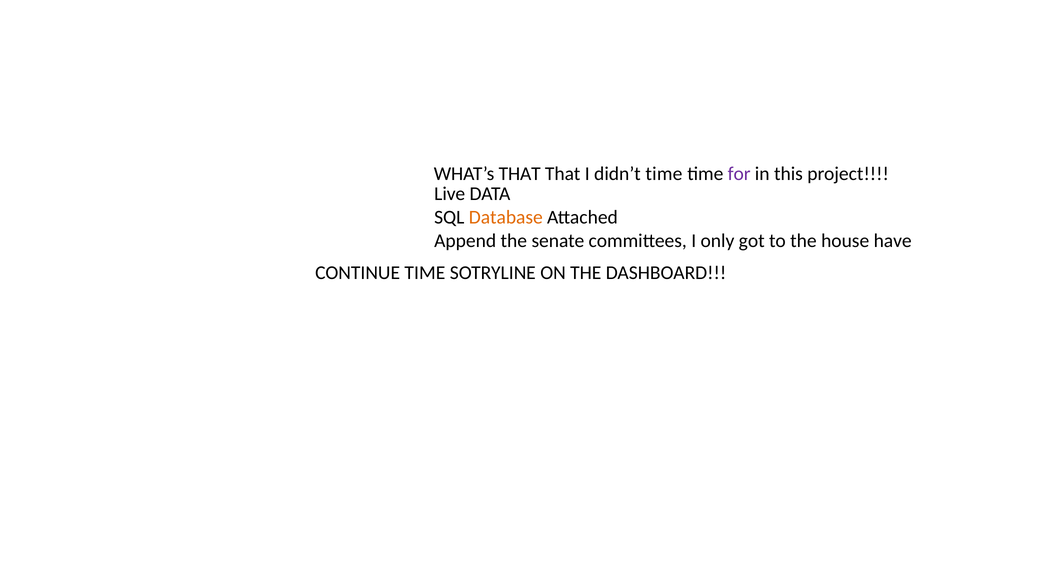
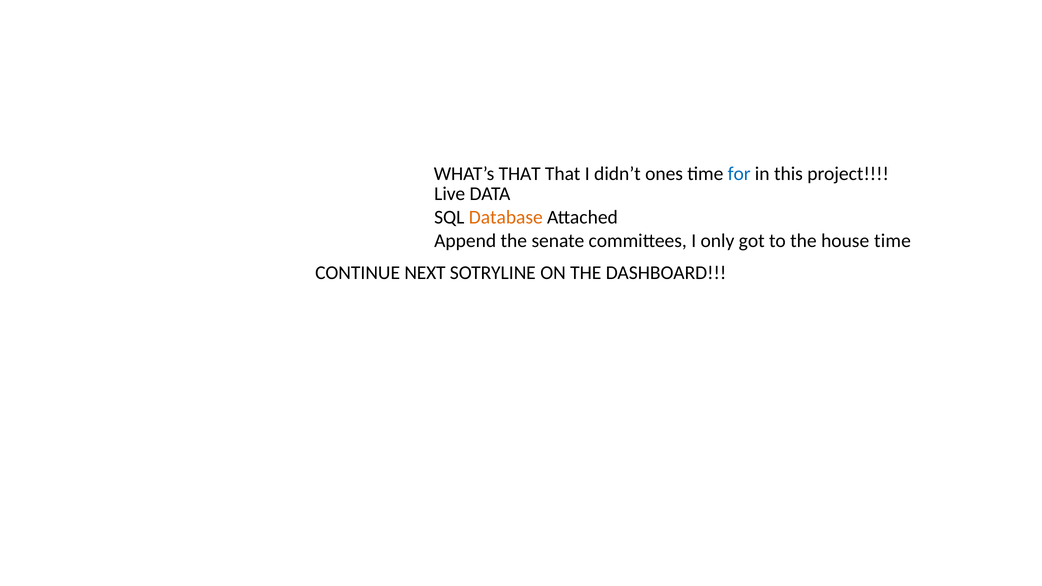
didn’t time: time -> ones
for colour: purple -> blue
house have: have -> time
CONTINUE TIME: TIME -> NEXT
